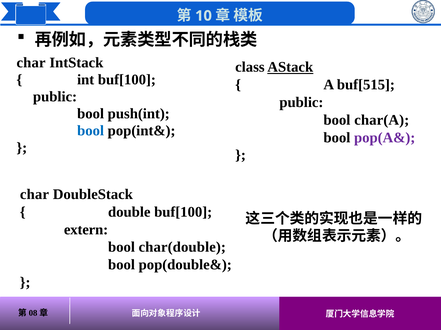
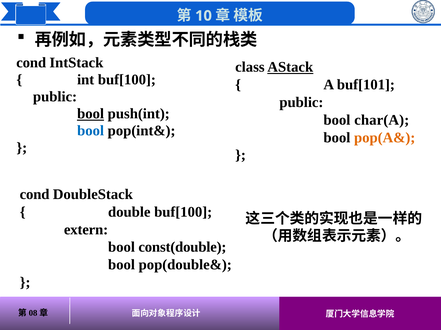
char at (31, 63): char -> cond
buf[515: buf[515 -> buf[101
bool at (91, 114) underline: none -> present
pop(A& colour: purple -> orange
char at (34, 195): char -> cond
char(double: char(double -> const(double
